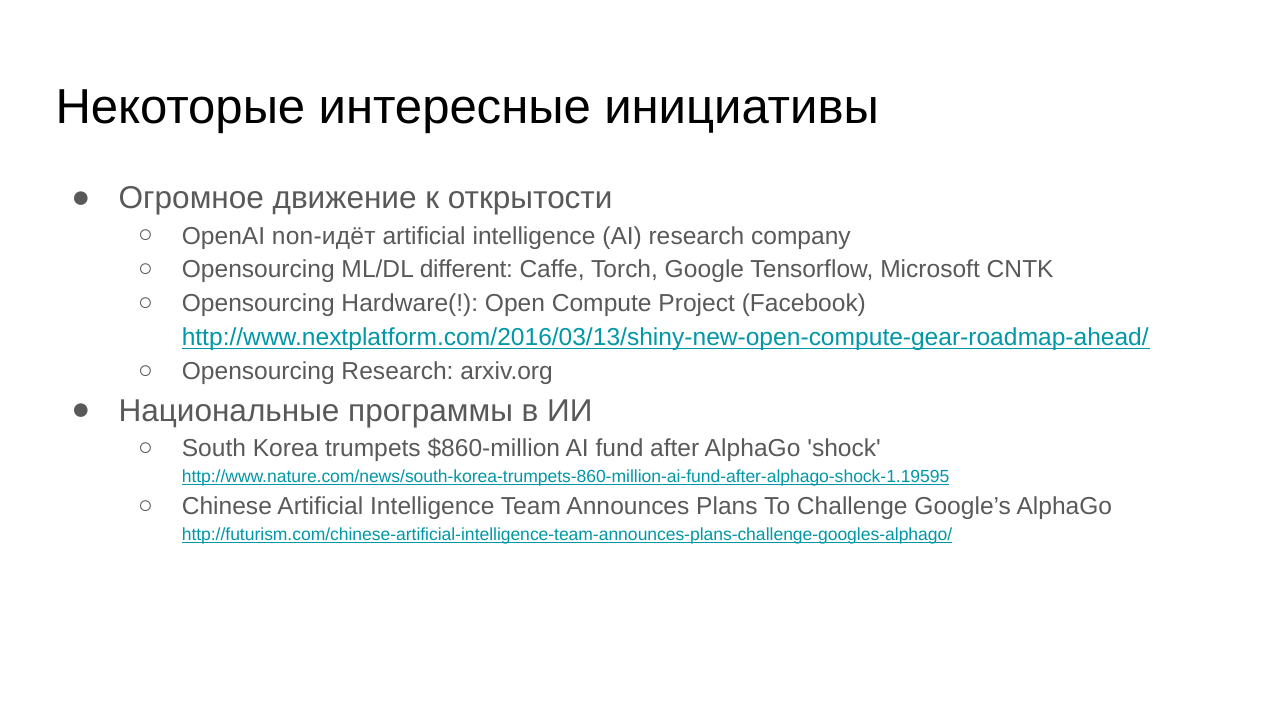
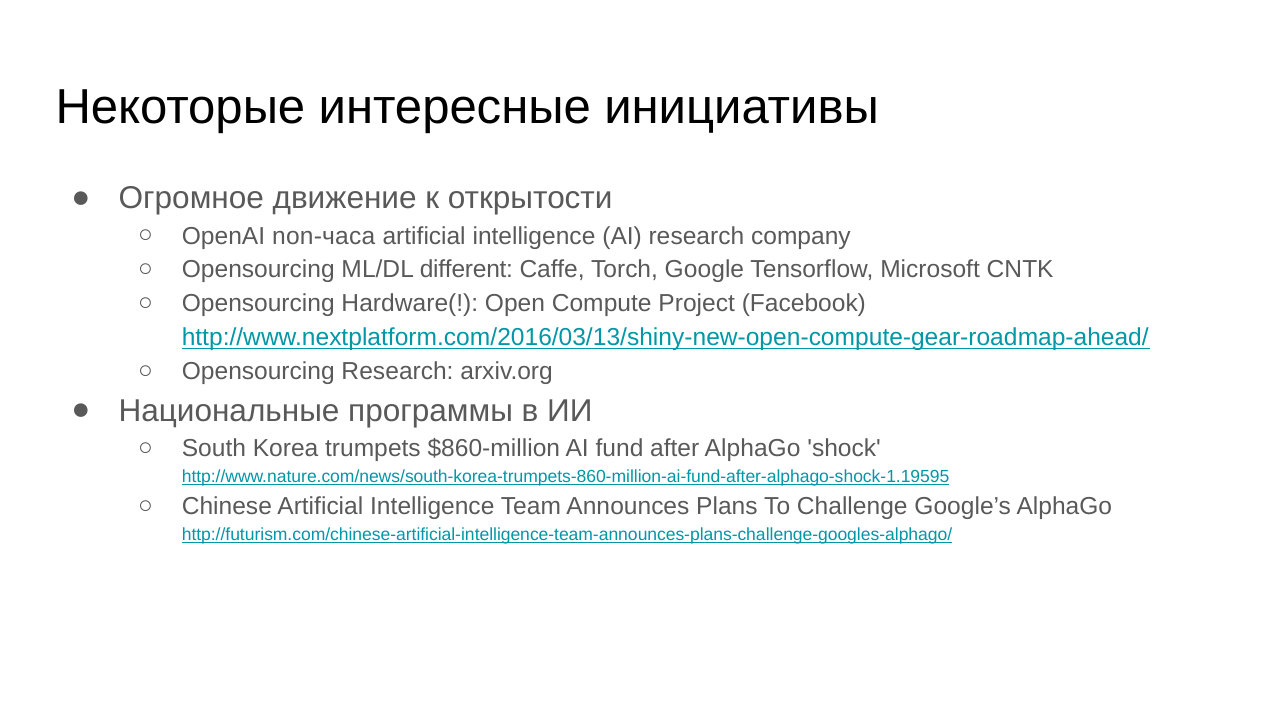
non-идёт: non-идёт -> non-часа
